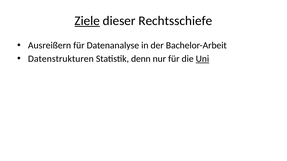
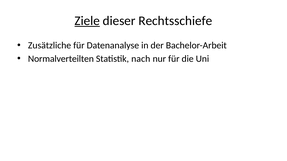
Ausreißern: Ausreißern -> Zusätzliche
Datenstrukturen: Datenstrukturen -> Normalverteilten
denn: denn -> nach
Uni underline: present -> none
